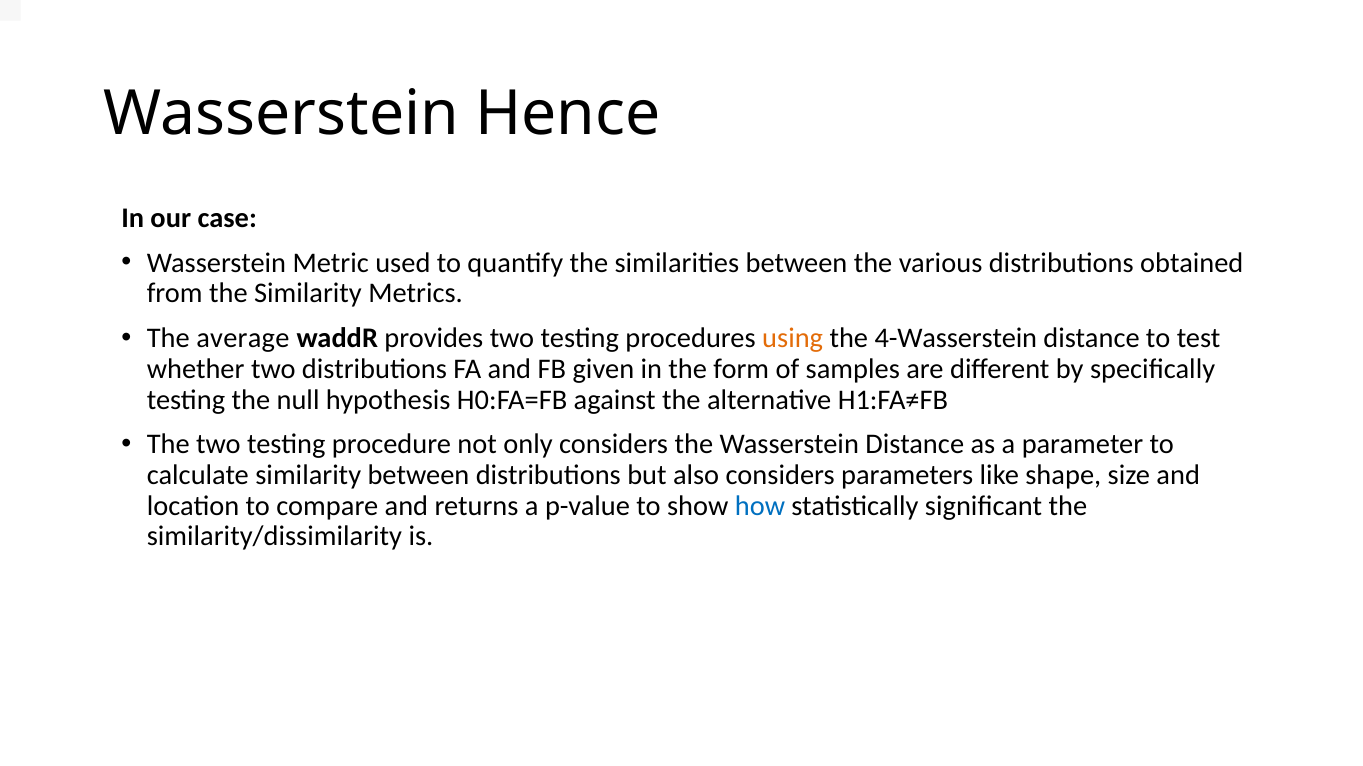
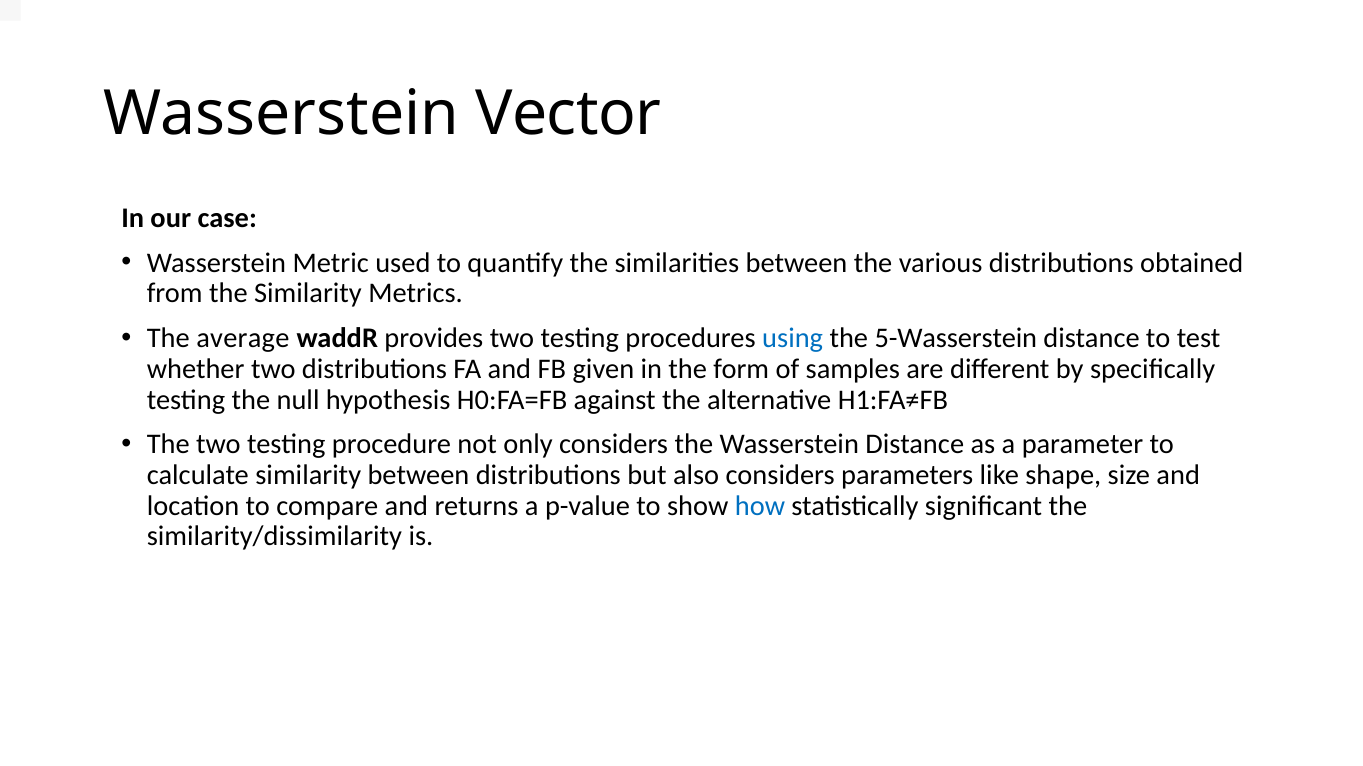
Hence: Hence -> Vector
using colour: orange -> blue
4-Wasserstein: 4-Wasserstein -> 5-Wasserstein
